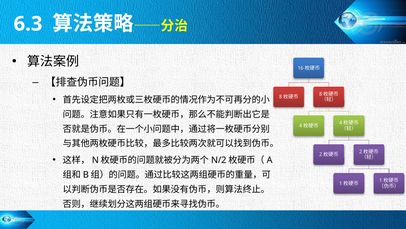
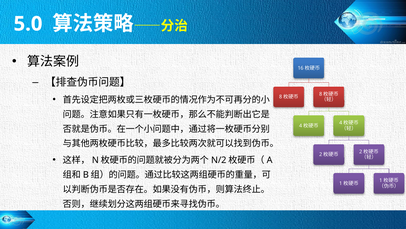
6.3: 6.3 -> 5.0
